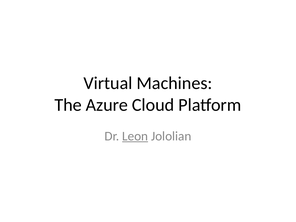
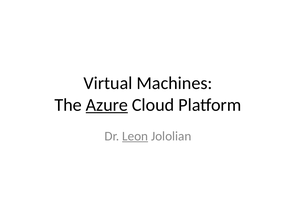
Azure underline: none -> present
